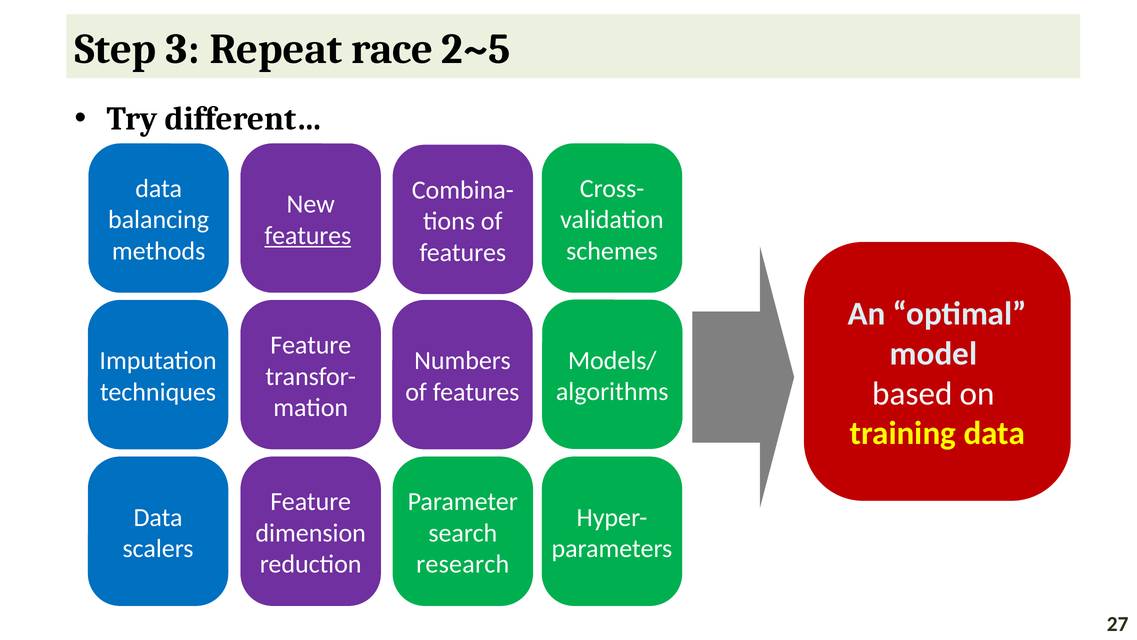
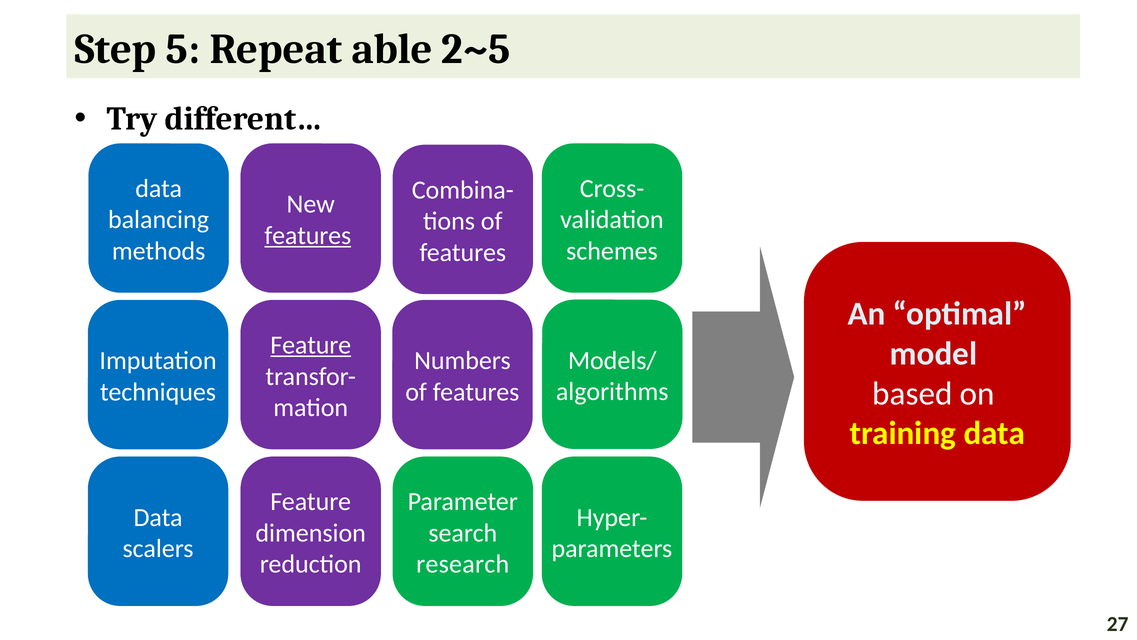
3: 3 -> 5
race: race -> able
Feature at (311, 345) underline: none -> present
